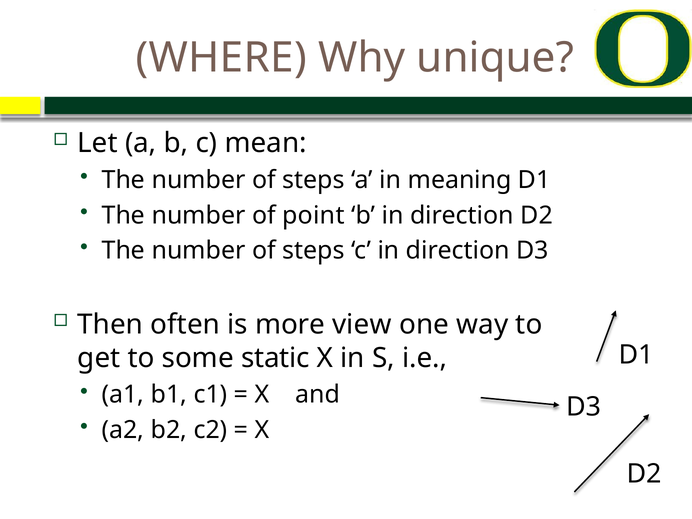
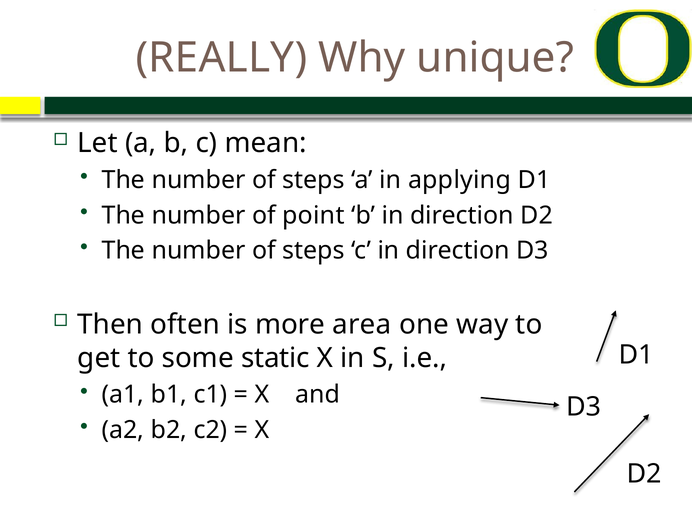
WHERE: WHERE -> REALLY
meaning: meaning -> applying
view: view -> area
